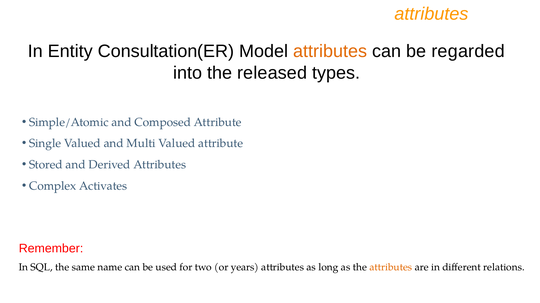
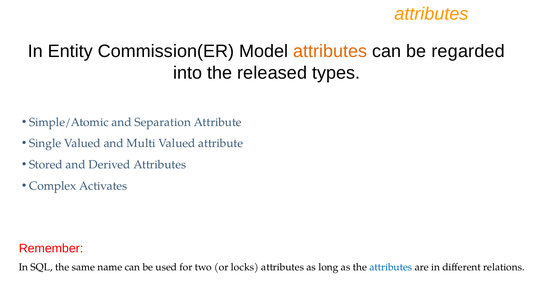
Consultation(ER: Consultation(ER -> Commission(ER
Composed: Composed -> Separation
years: years -> locks
attributes at (391, 268) colour: orange -> blue
